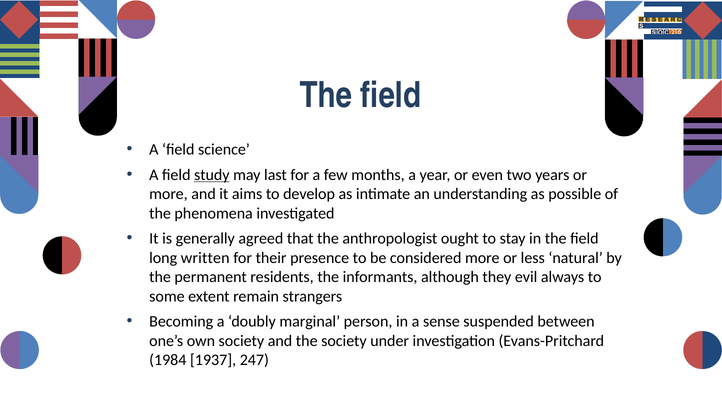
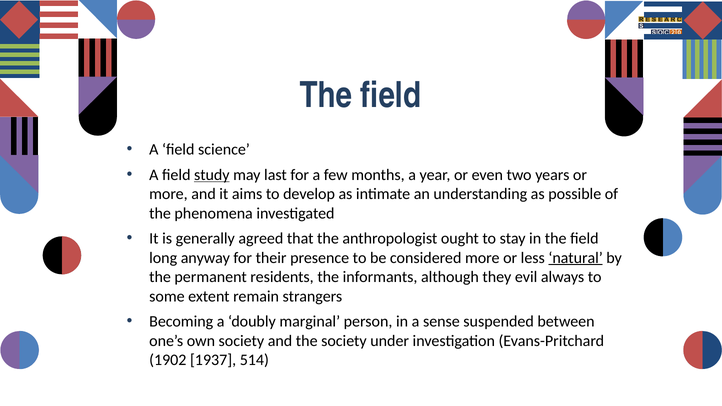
written: written -> anyway
natural underline: none -> present
1984: 1984 -> 1902
247: 247 -> 514
